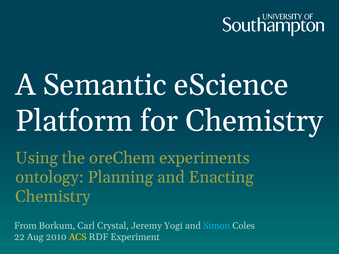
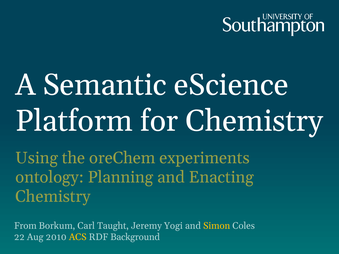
Crystal: Crystal -> Taught
Simon colour: light blue -> yellow
Experiment: Experiment -> Background
